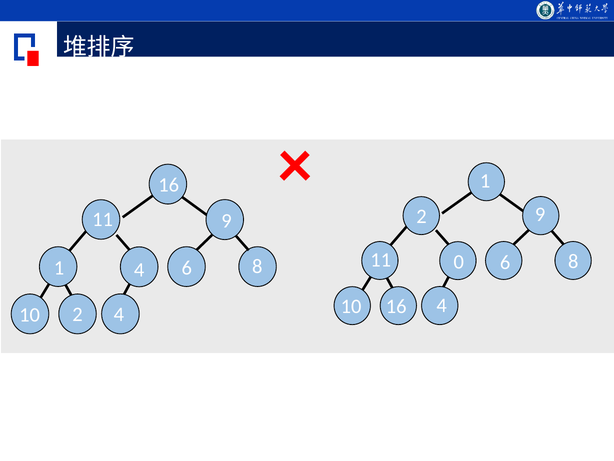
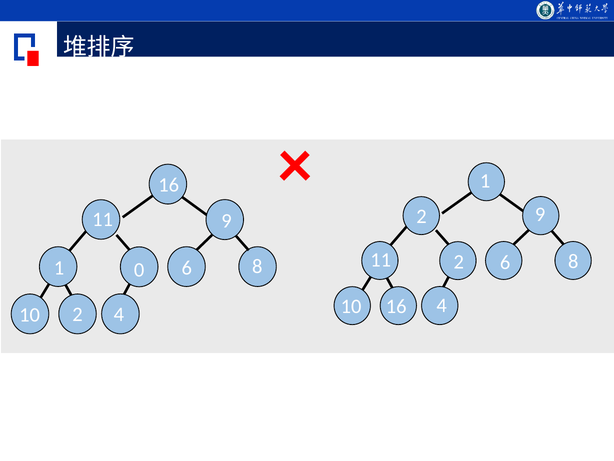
11 0: 0 -> 2
1 4: 4 -> 0
